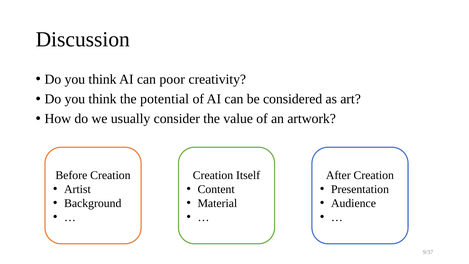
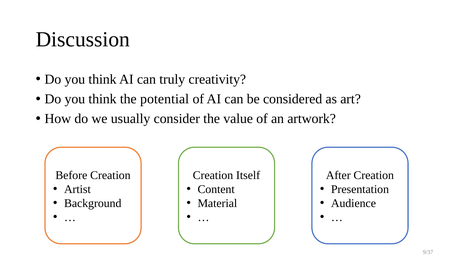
poor: poor -> truly
